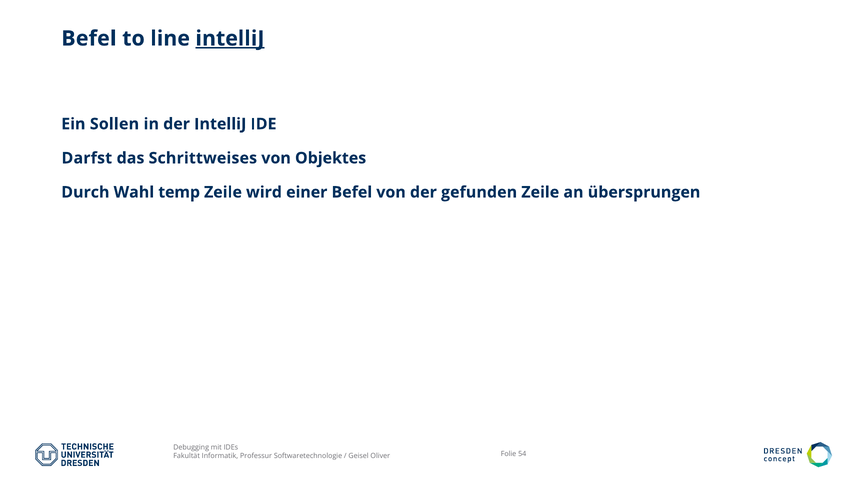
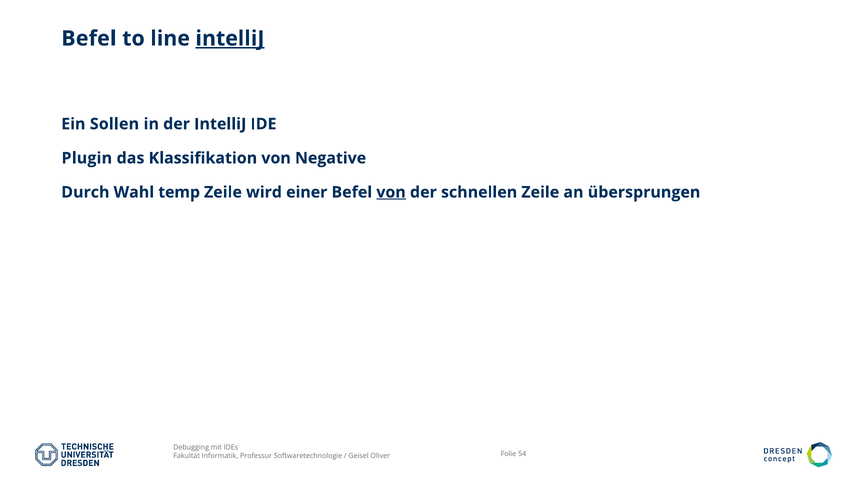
Darfst: Darfst -> Plugin
Schrittweises: Schrittweises -> Klassifikation
Objektes: Objektes -> Negative
von at (391, 192) underline: none -> present
gefunden: gefunden -> schnellen
